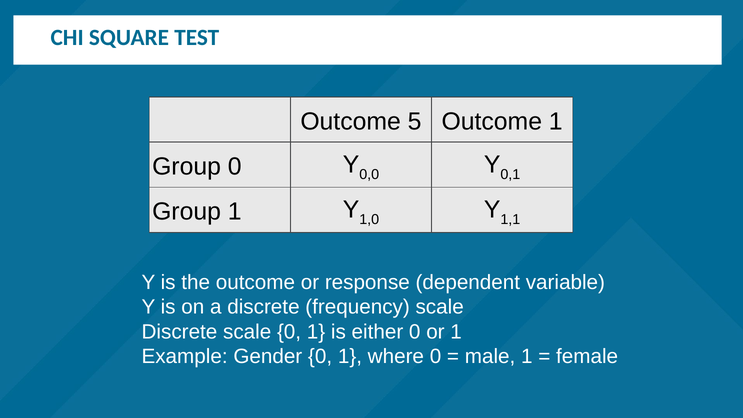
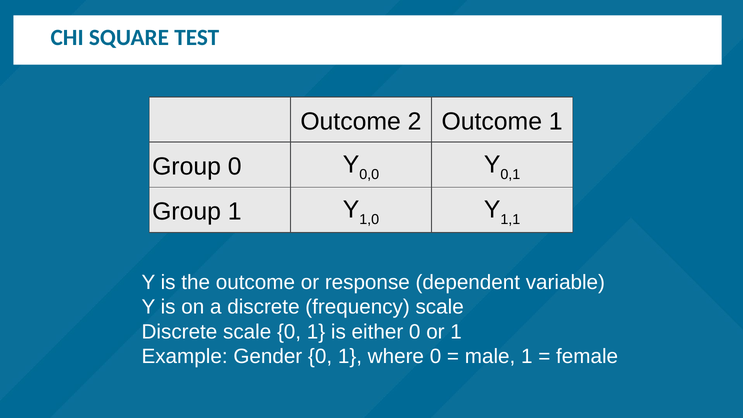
5: 5 -> 2
